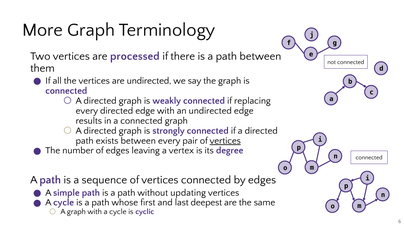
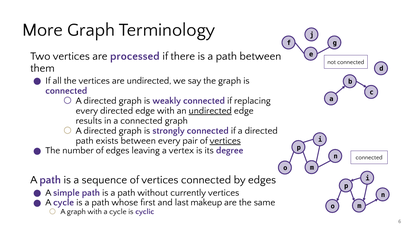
undirected at (210, 111) underline: none -> present
updating: updating -> currently
deepest: deepest -> makeup
